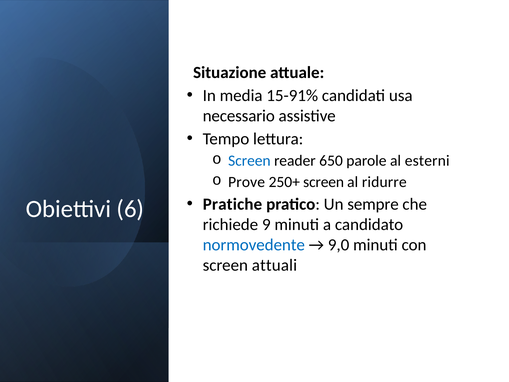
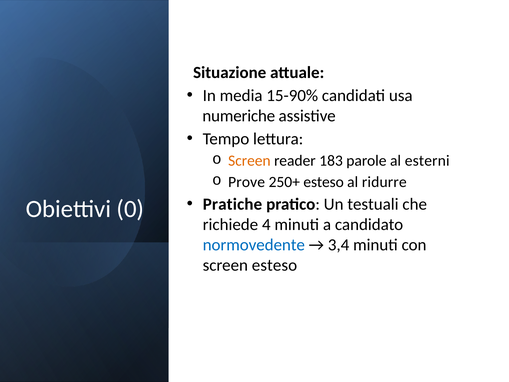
15-91%: 15-91% -> 15-90%
necessario: necessario -> numeriche
Screen at (249, 161) colour: blue -> orange
650: 650 -> 183
250+ screen: screen -> esteso
sempre: sempre -> testuali
6: 6 -> 0
9: 9 -> 4
9,0: 9,0 -> 3,4
screen attuali: attuali -> esteso
